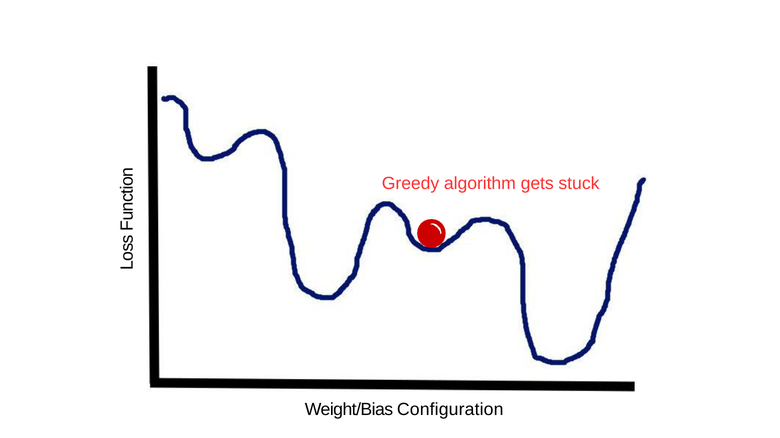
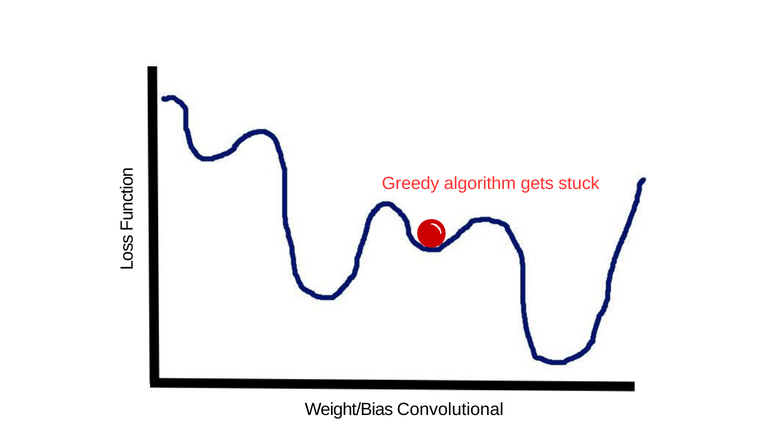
Configuration: Configuration -> Convolutional
